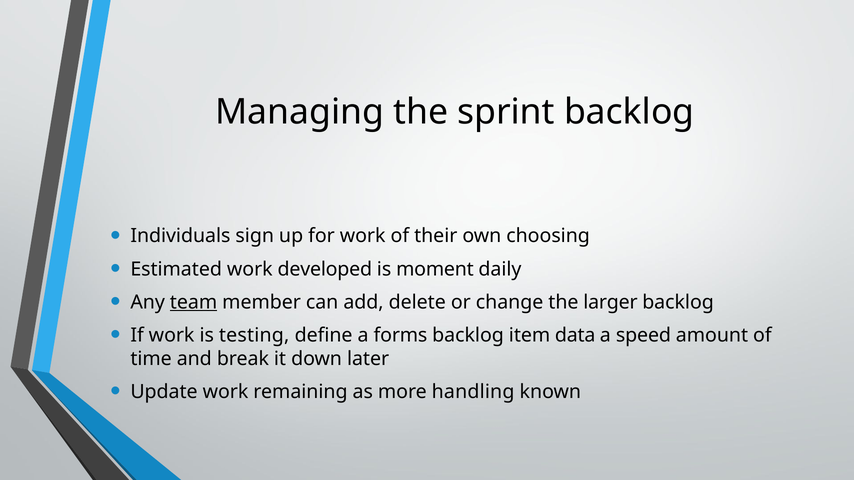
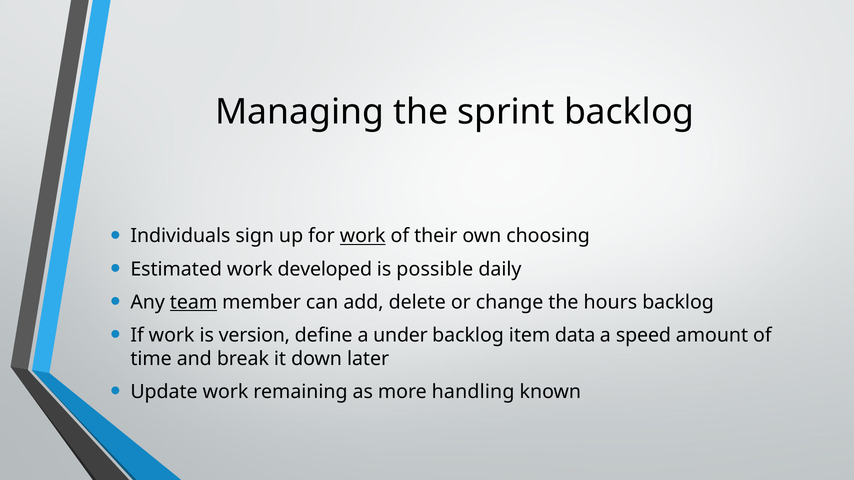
work at (363, 236) underline: none -> present
moment: moment -> possible
larger: larger -> hours
testing: testing -> version
forms: forms -> under
